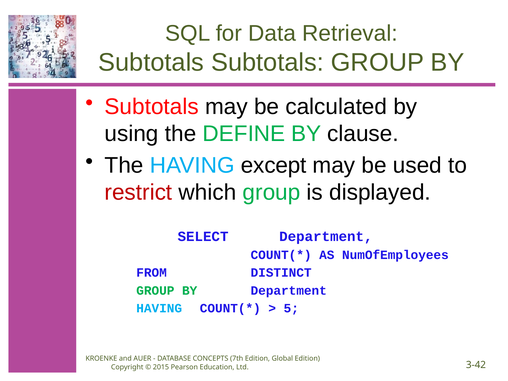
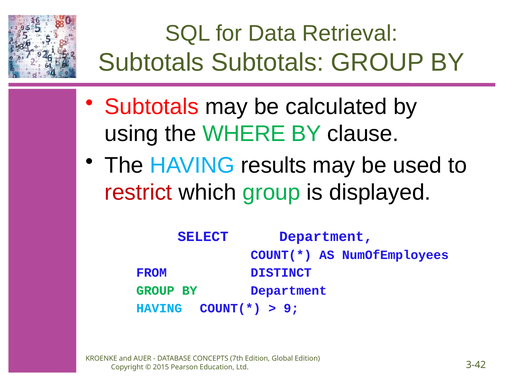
DEFINE: DEFINE -> WHERE
except: except -> results
5: 5 -> 9
